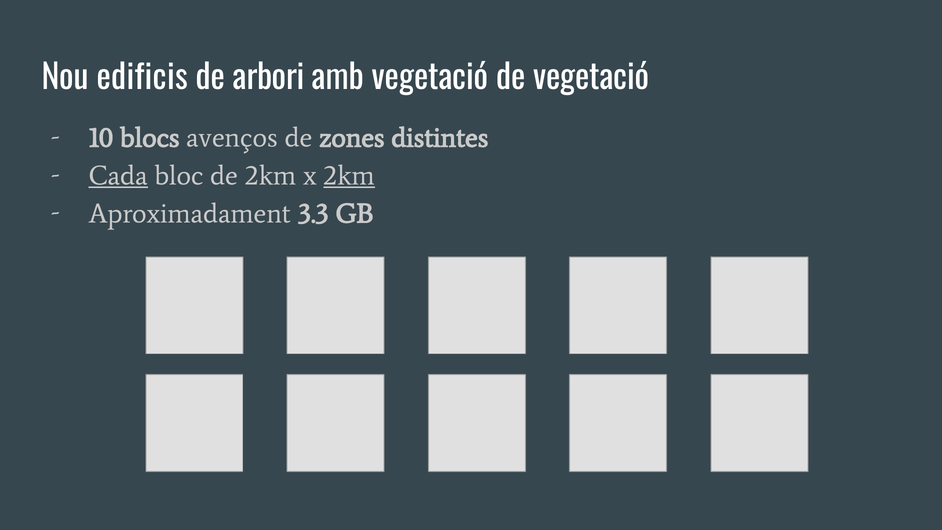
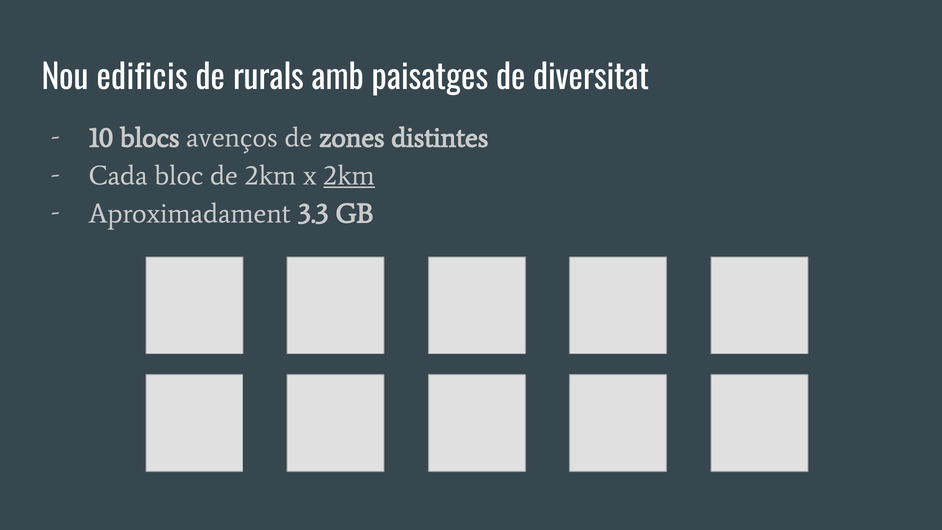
arbori: arbori -> rurals
amb vegetació: vegetació -> paisatges
de vegetació: vegetació -> diversitat
Cada underline: present -> none
